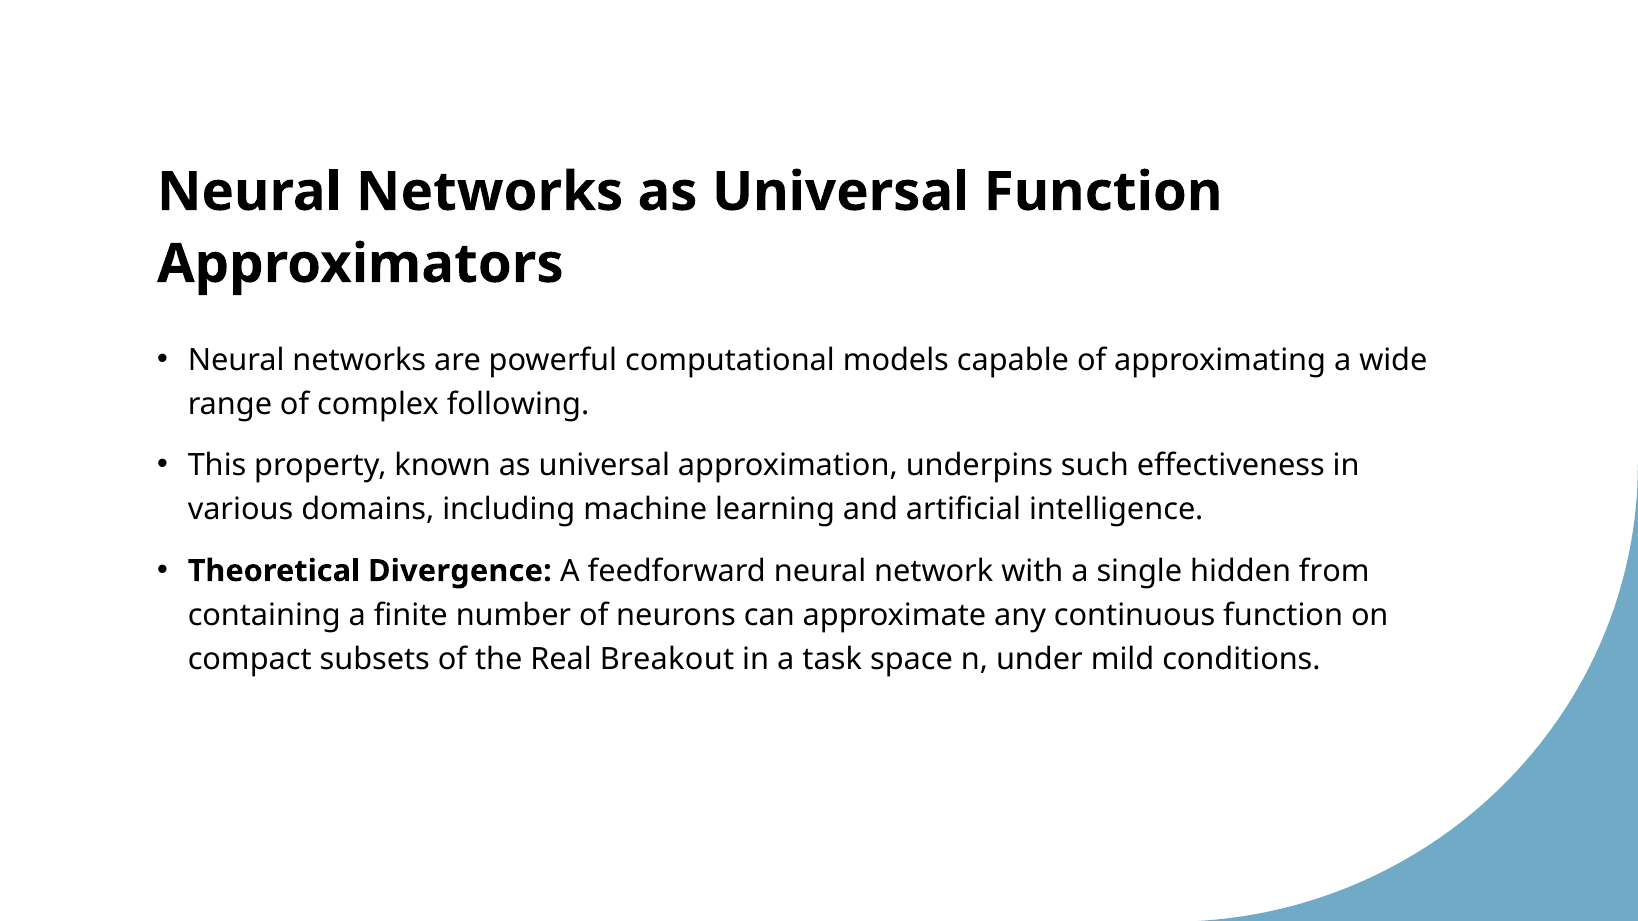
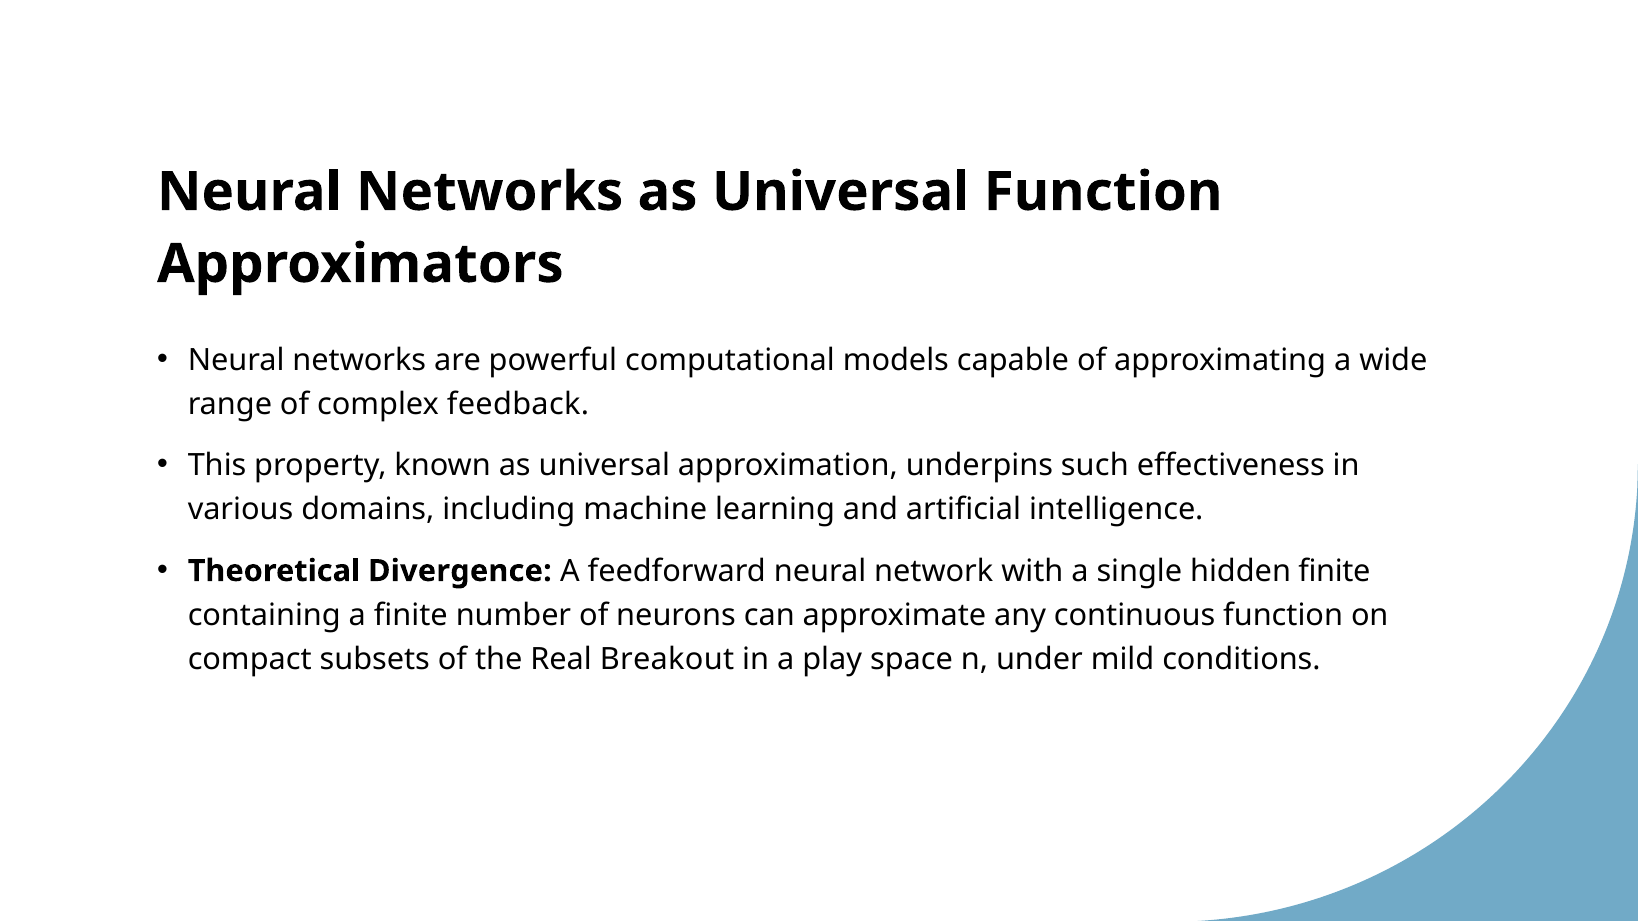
following: following -> feedback
hidden from: from -> finite
task: task -> play
